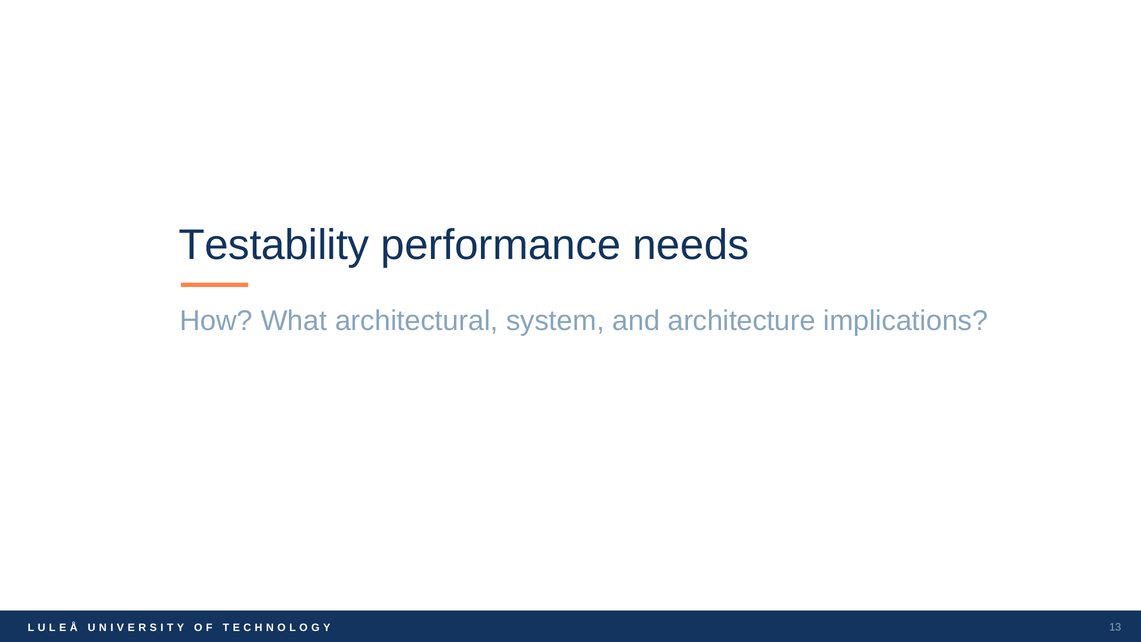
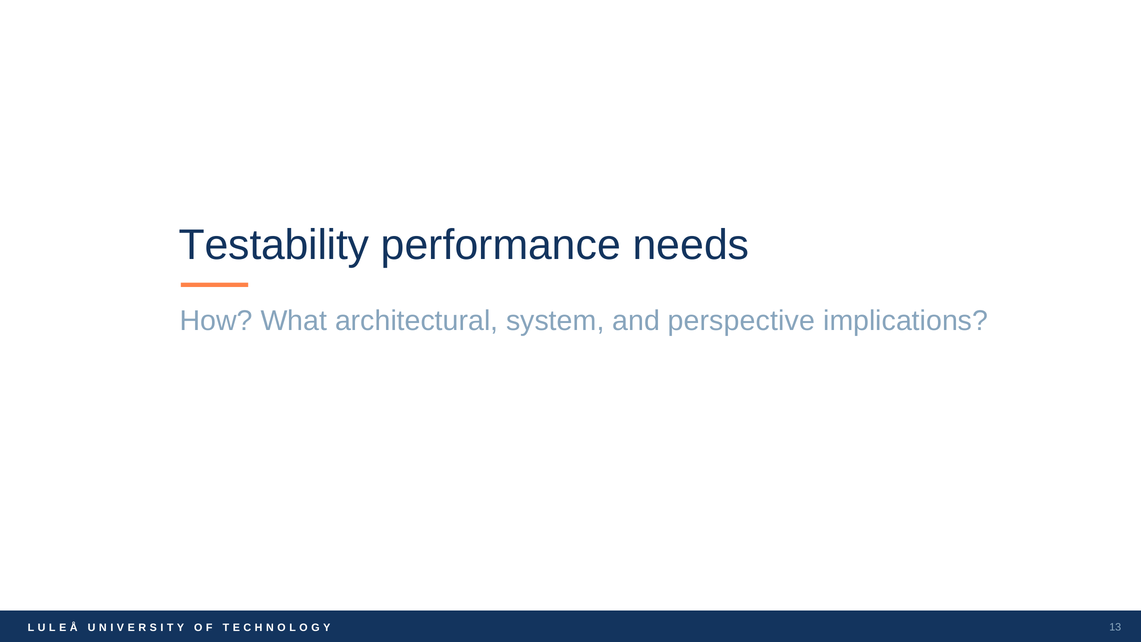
architecture: architecture -> perspective
